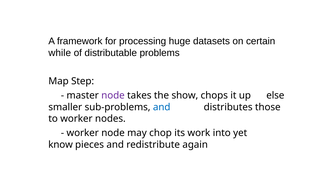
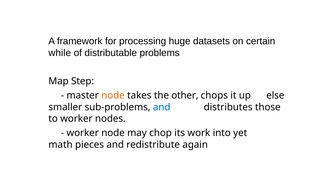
node at (113, 95) colour: purple -> orange
show: show -> other
know: know -> math
